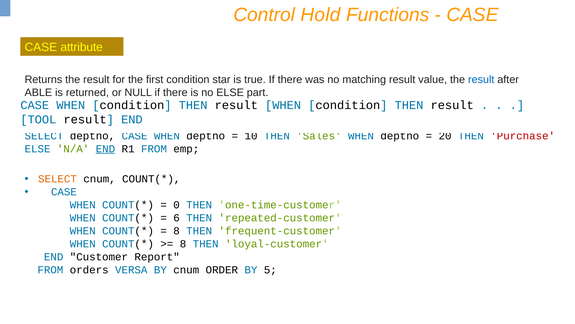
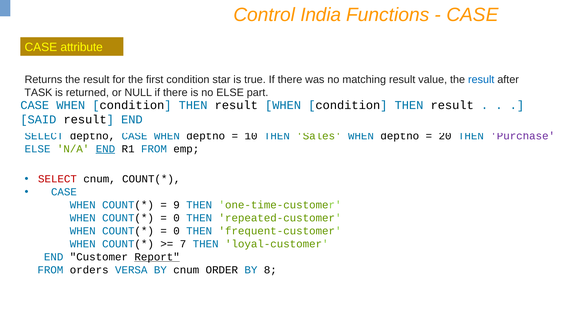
Hold: Hold -> India
ABLE: ABLE -> TASK
TOOL: TOOL -> SAID
Purchase colour: red -> purple
SELECT at (57, 179) colour: orange -> red
0: 0 -> 9
6 at (177, 218): 6 -> 0
8 at (177, 231): 8 -> 0
8 at (183, 243): 8 -> 7
Report underline: none -> present
5: 5 -> 8
